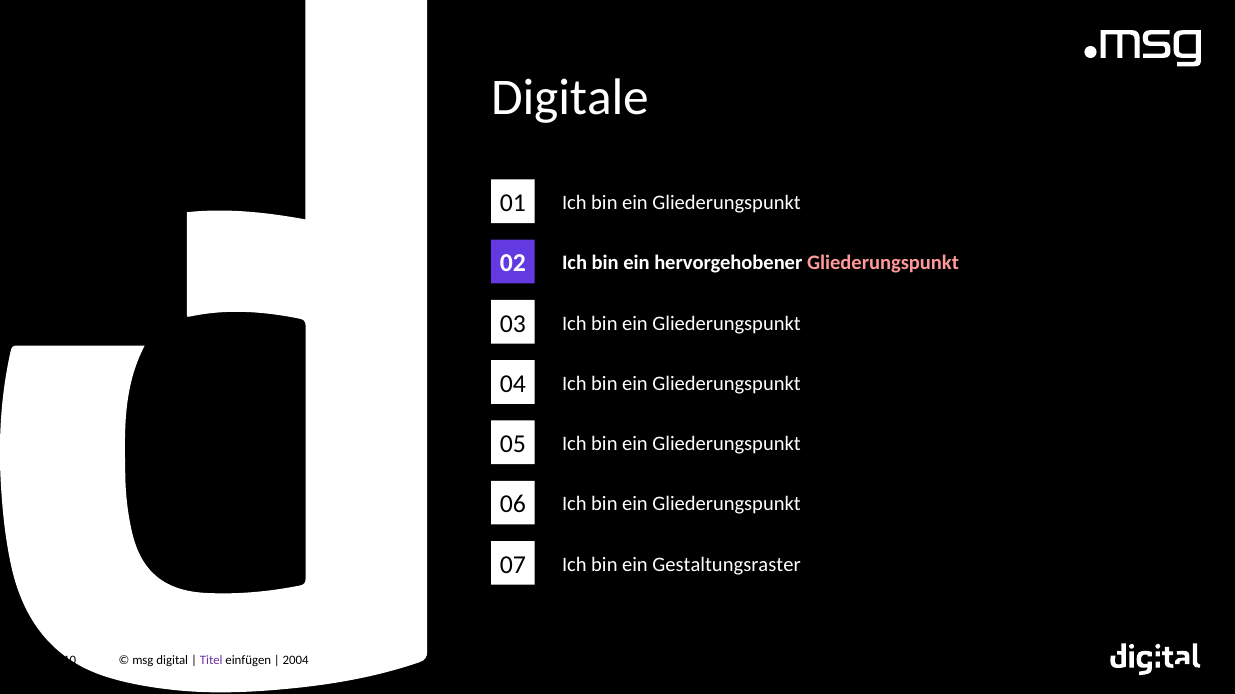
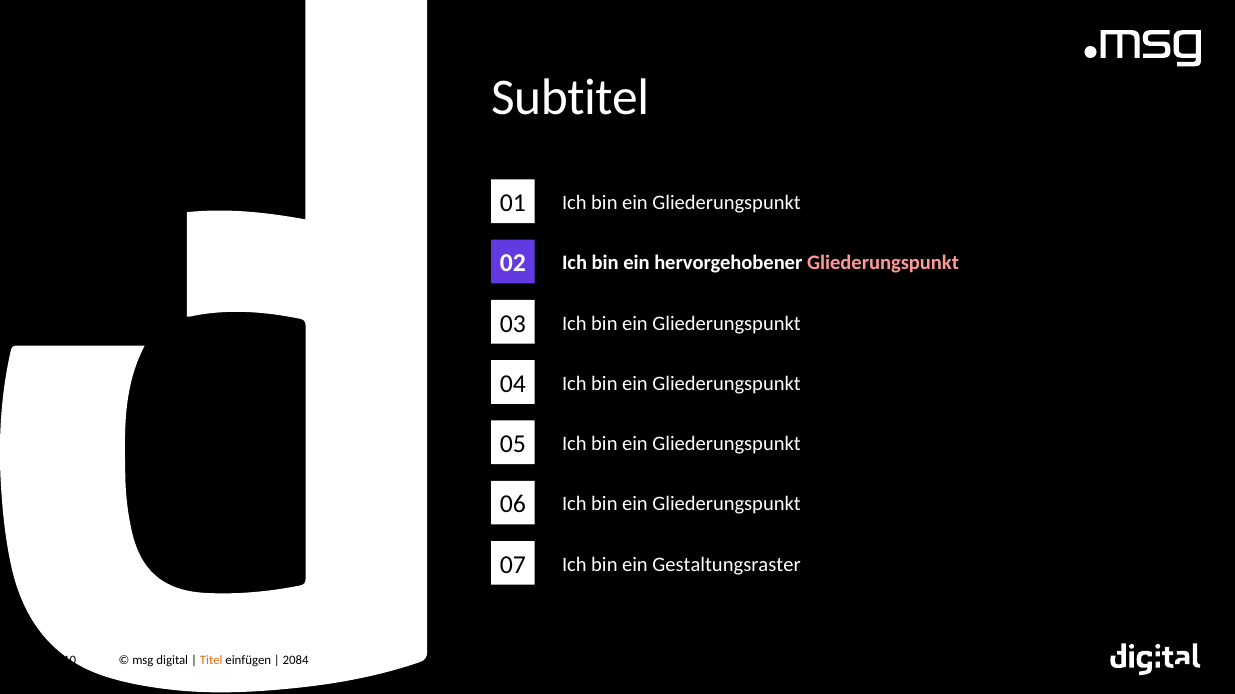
Digitale: Digitale -> Subtitel
Titel colour: purple -> orange
2004: 2004 -> 2084
